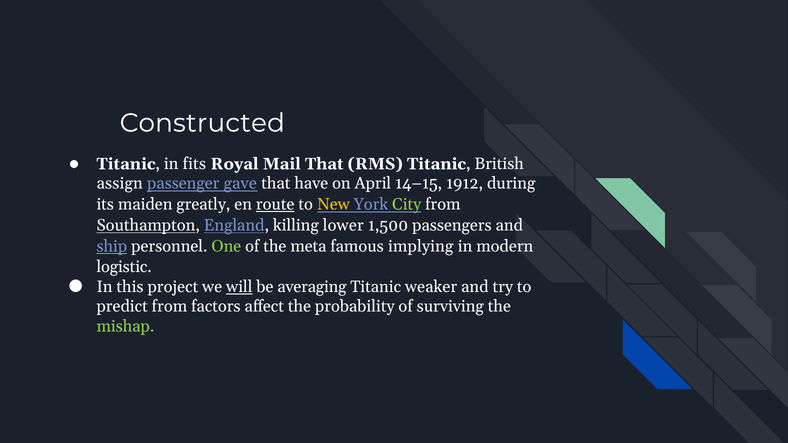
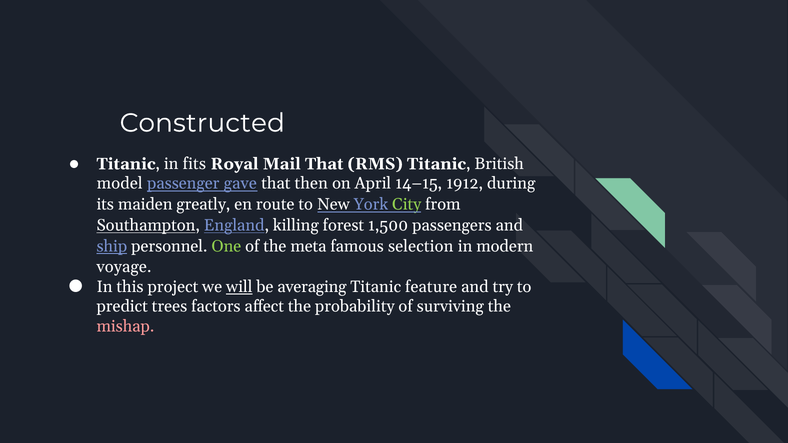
assign: assign -> model
have: have -> then
route underline: present -> none
New colour: yellow -> white
lower: lower -> forest
implying: implying -> selection
logistic: logistic -> voyage
weaker: weaker -> feature
predict from: from -> trees
mishap colour: light green -> pink
